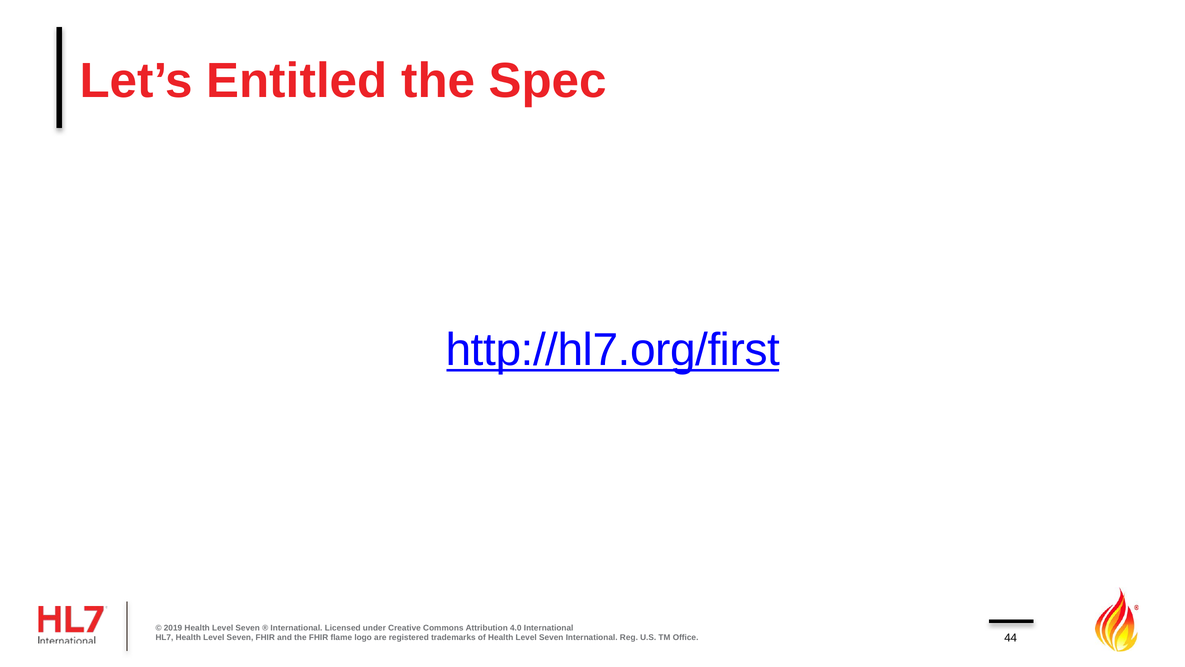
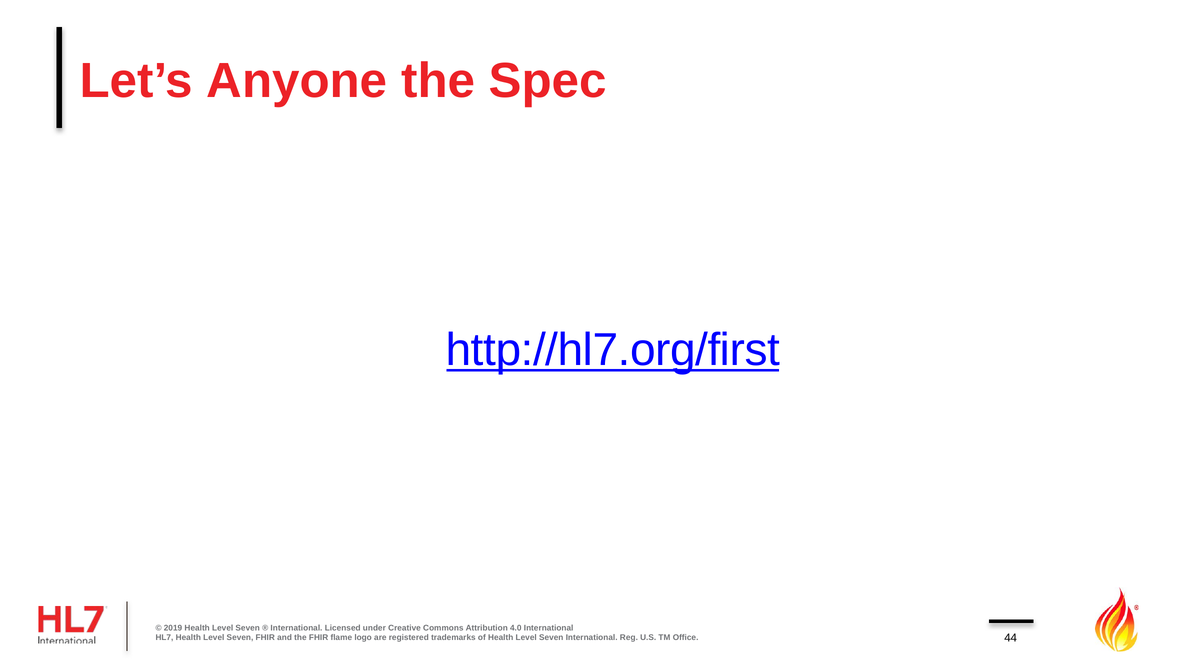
Entitled: Entitled -> Anyone
